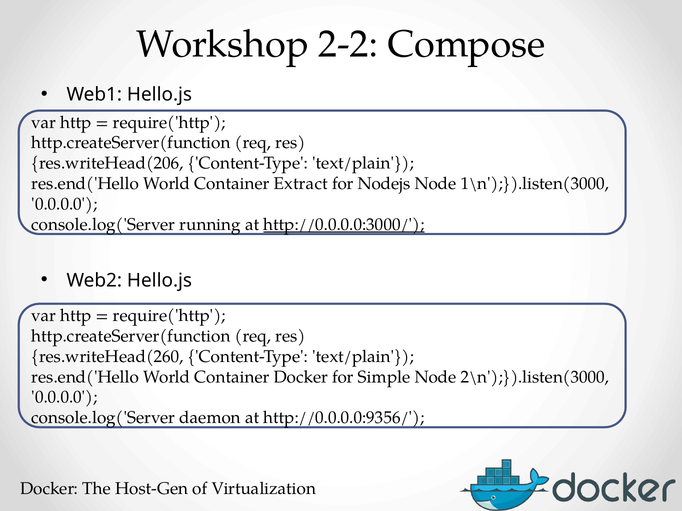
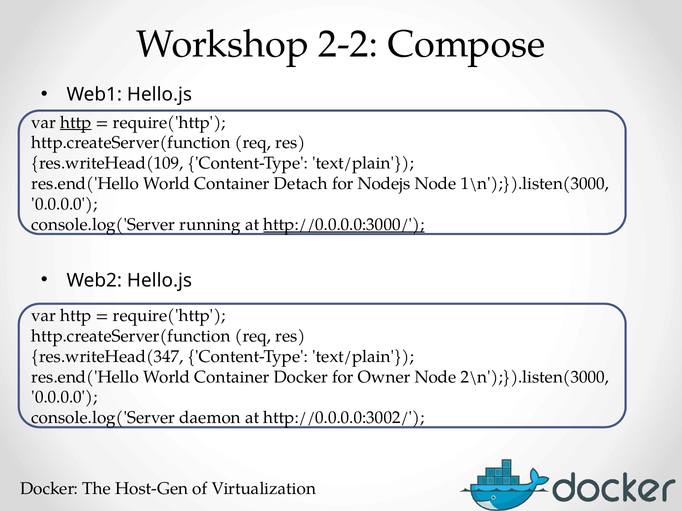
http at (76, 123) underline: none -> present
res.writeHead(206: res.writeHead(206 -> res.writeHead(109
Extract: Extract -> Detach
res.writeHead(260: res.writeHead(260 -> res.writeHead(347
Simple: Simple -> Owner
http://0.0.0.0:9356/: http://0.0.0.0:9356/ -> http://0.0.0.0:3002/
